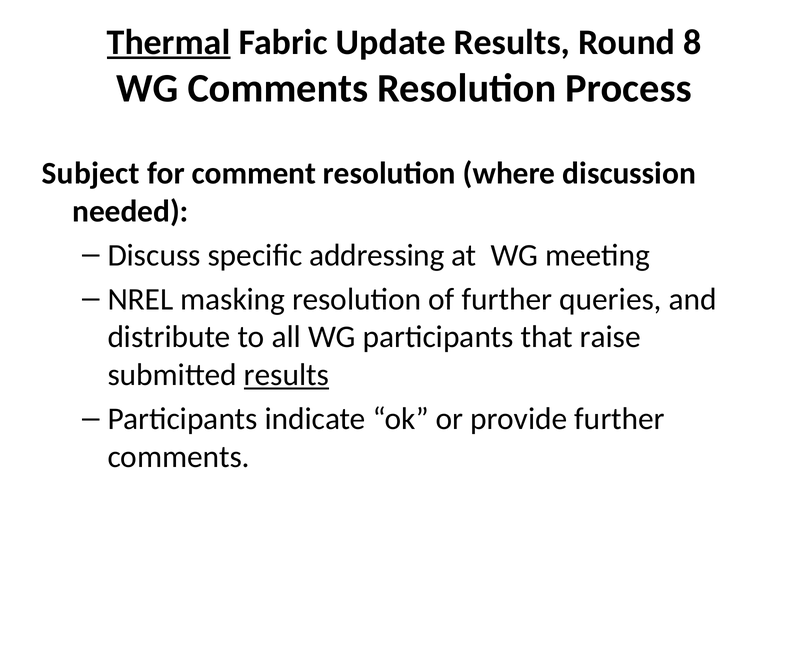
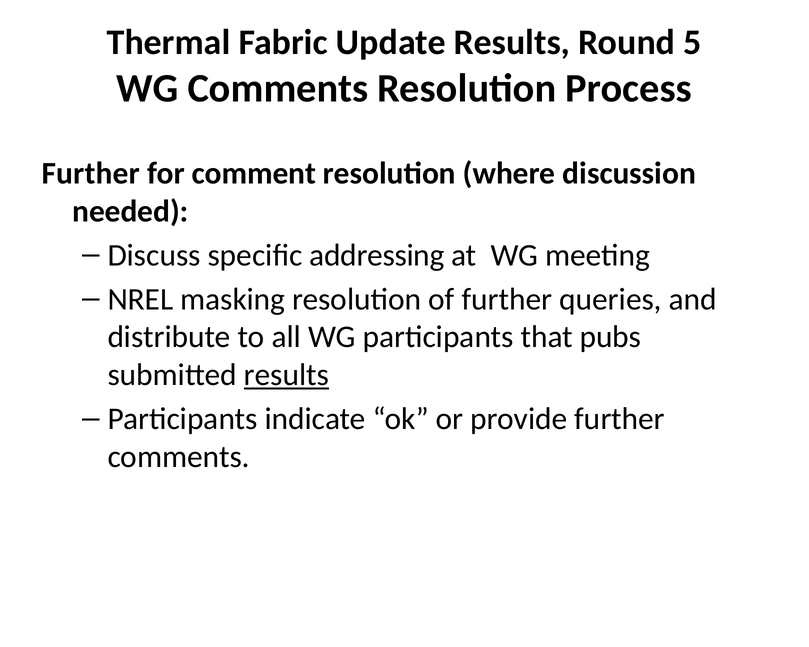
Thermal underline: present -> none
8: 8 -> 5
Subject at (91, 173): Subject -> Further
raise: raise -> pubs
